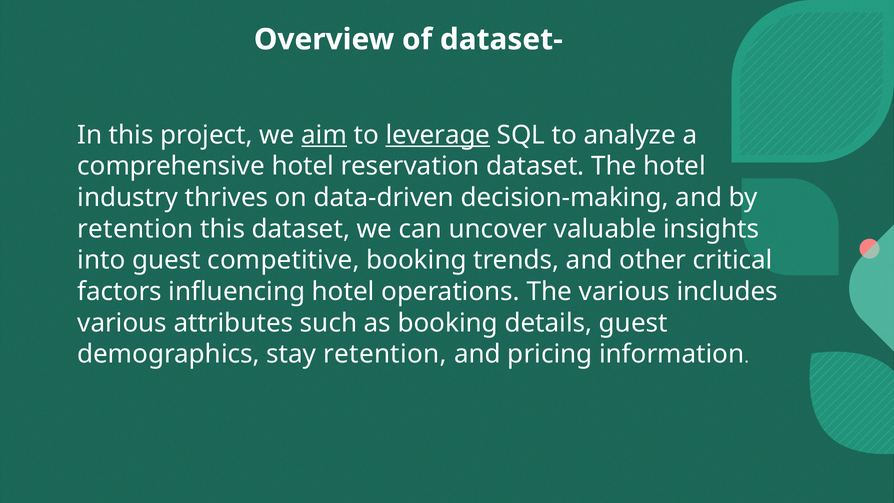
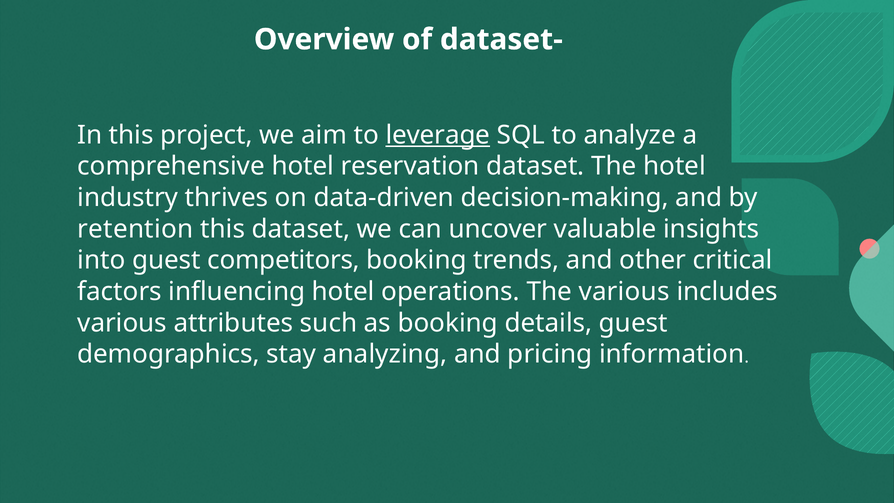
aim underline: present -> none
competitive: competitive -> competitors
stay retention: retention -> analyzing
